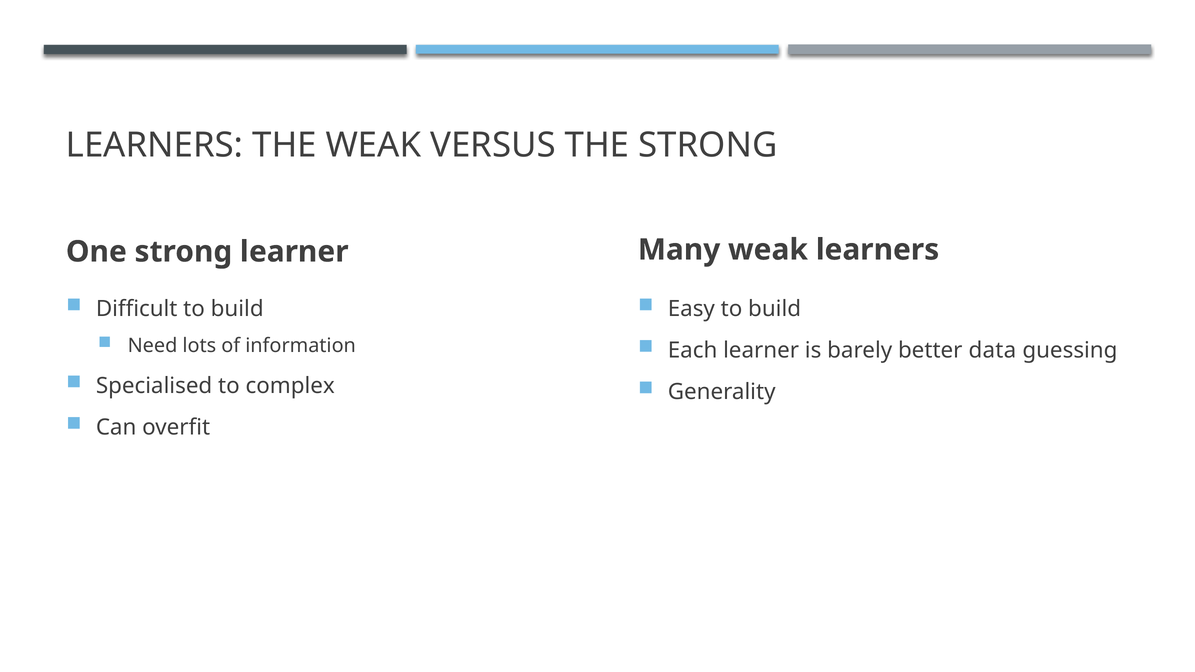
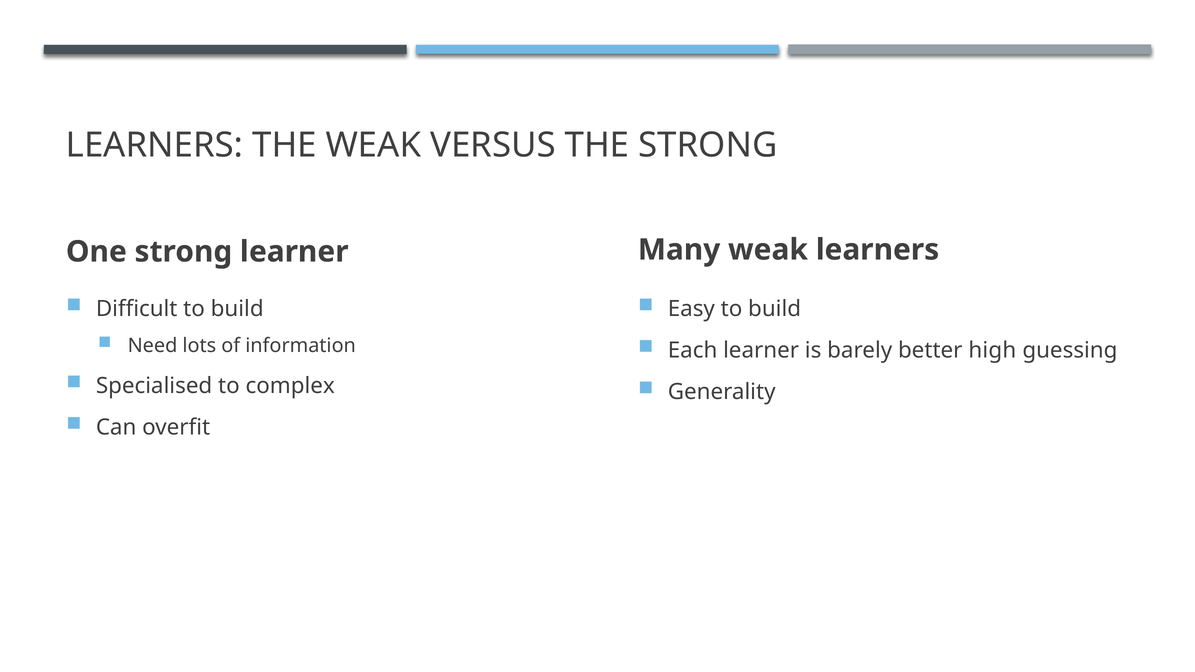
data: data -> high
